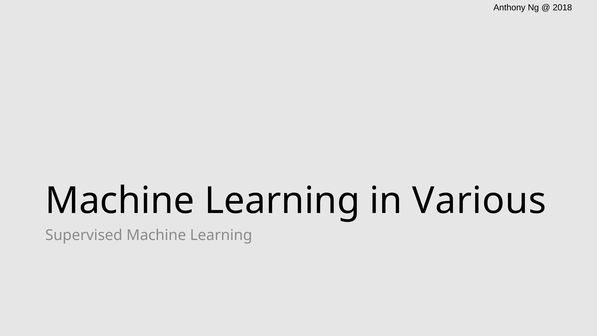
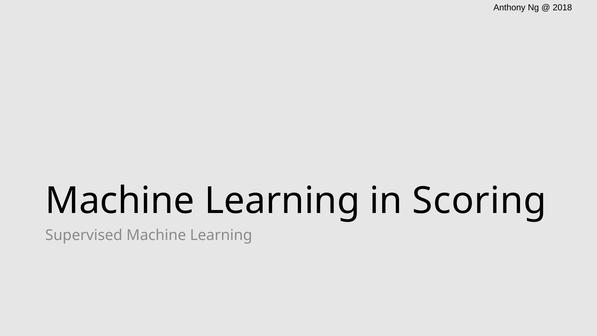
Various: Various -> Scoring
